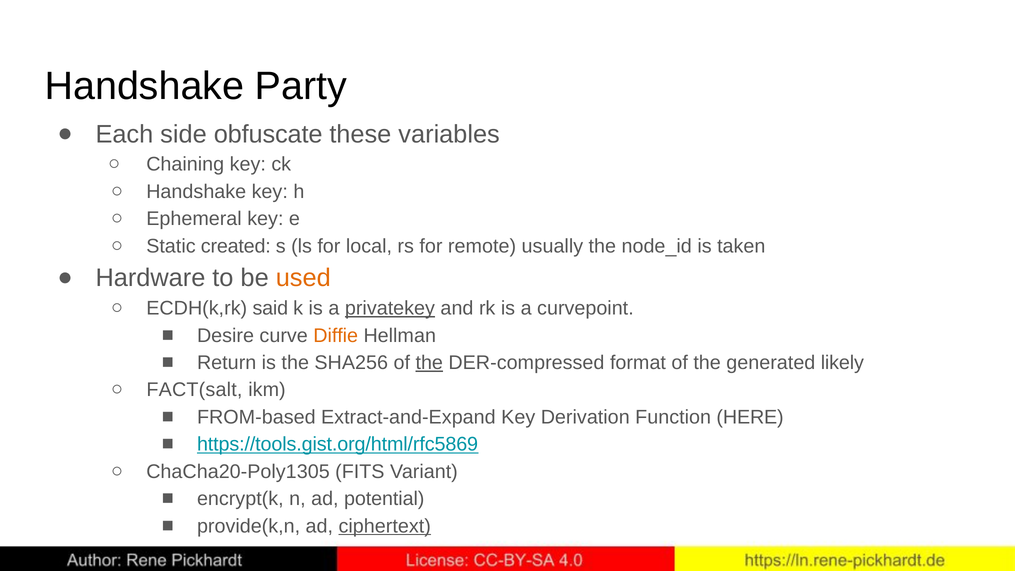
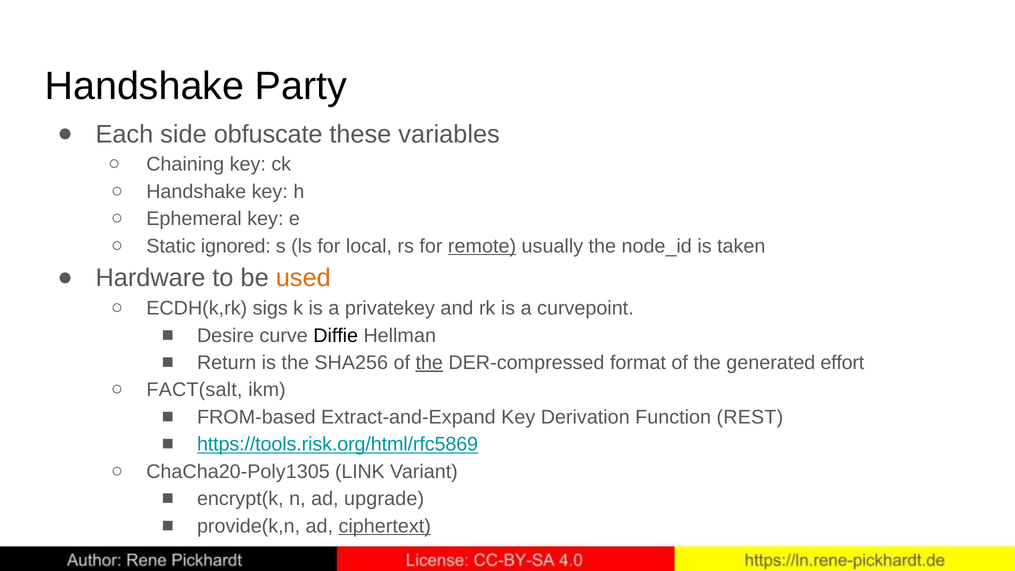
created: created -> ignored
remote underline: none -> present
said: said -> sigs
privatekey underline: present -> none
Diffie colour: orange -> black
likely: likely -> effort
HERE: HERE -> REST
https://tools.gist.org/html/rfc5869: https://tools.gist.org/html/rfc5869 -> https://tools.risk.org/html/rfc5869
FITS: FITS -> LINK
potential: potential -> upgrade
